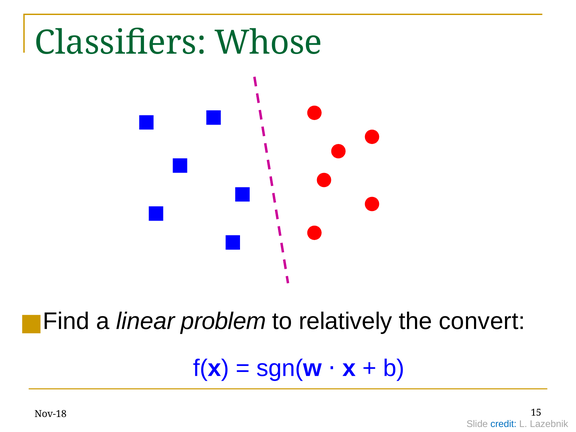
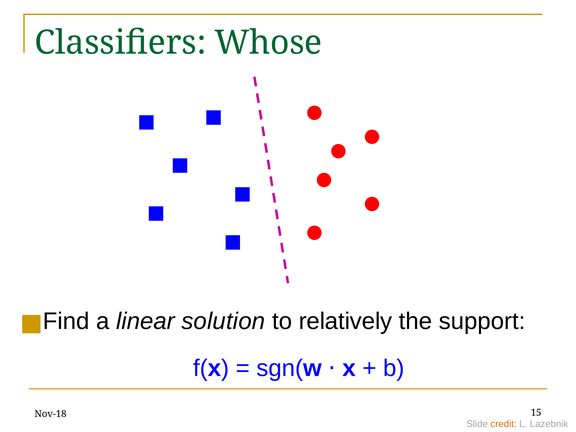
problem: problem -> solution
convert: convert -> support
credit colour: blue -> orange
